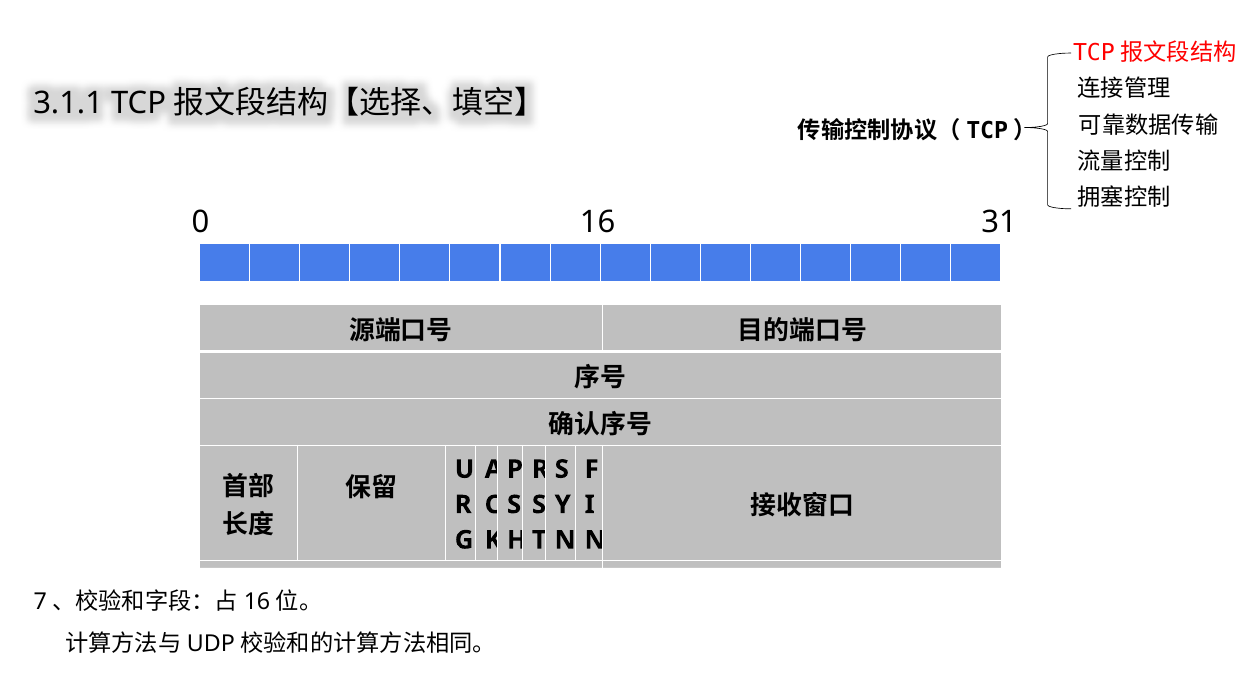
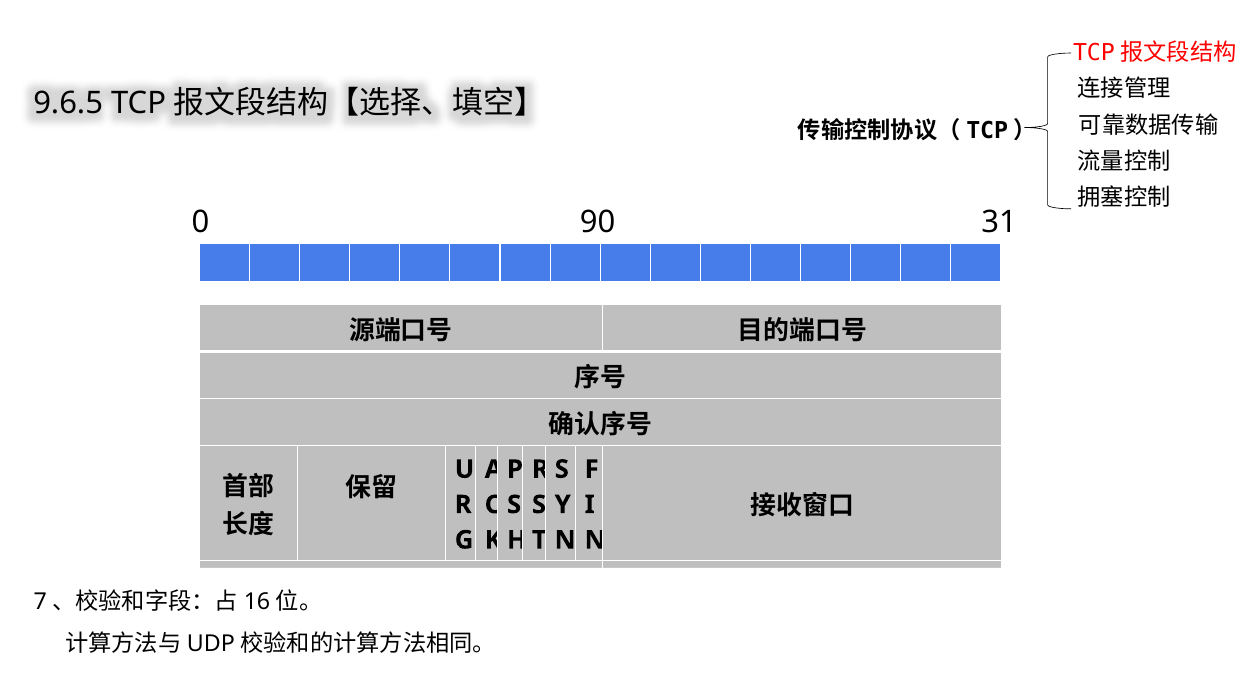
3.1.1: 3.1.1 -> 9.6.5
16: 16 -> 90
